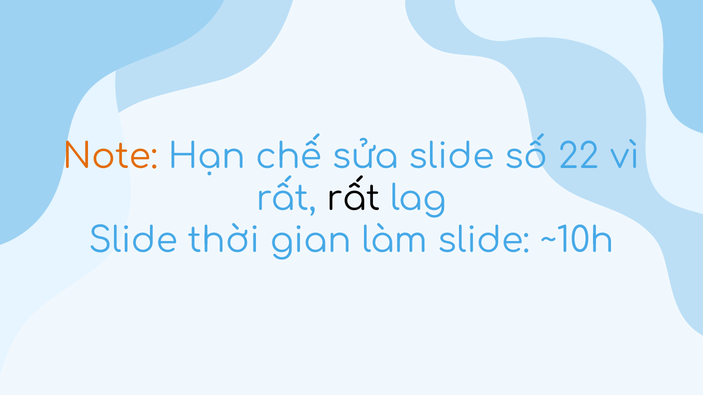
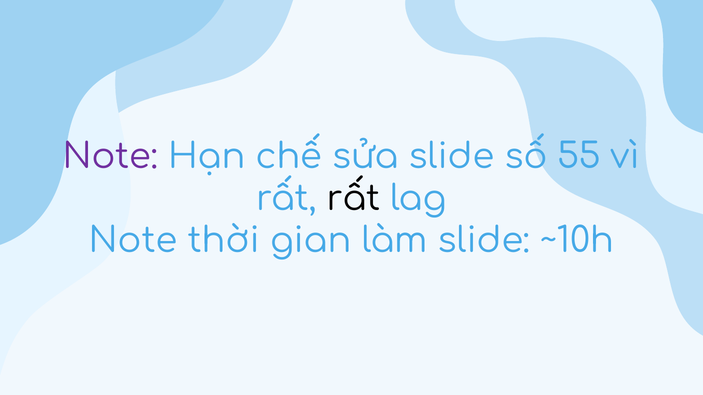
Note at (110, 157) colour: orange -> purple
22: 22 -> 55
Slide at (133, 241): Slide -> Note
